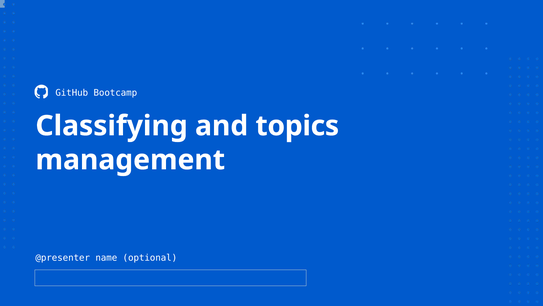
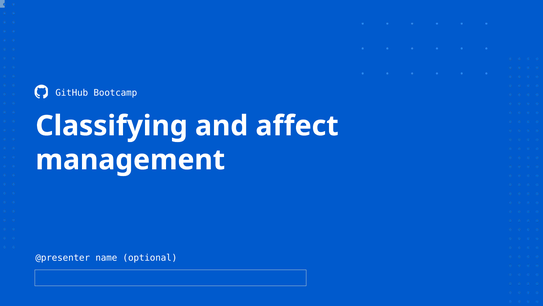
topics: topics -> affect
